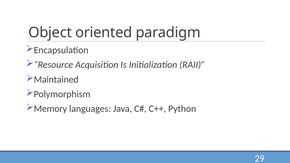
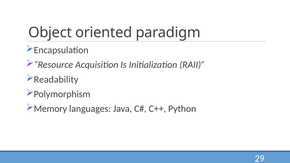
Maintained: Maintained -> Readability
